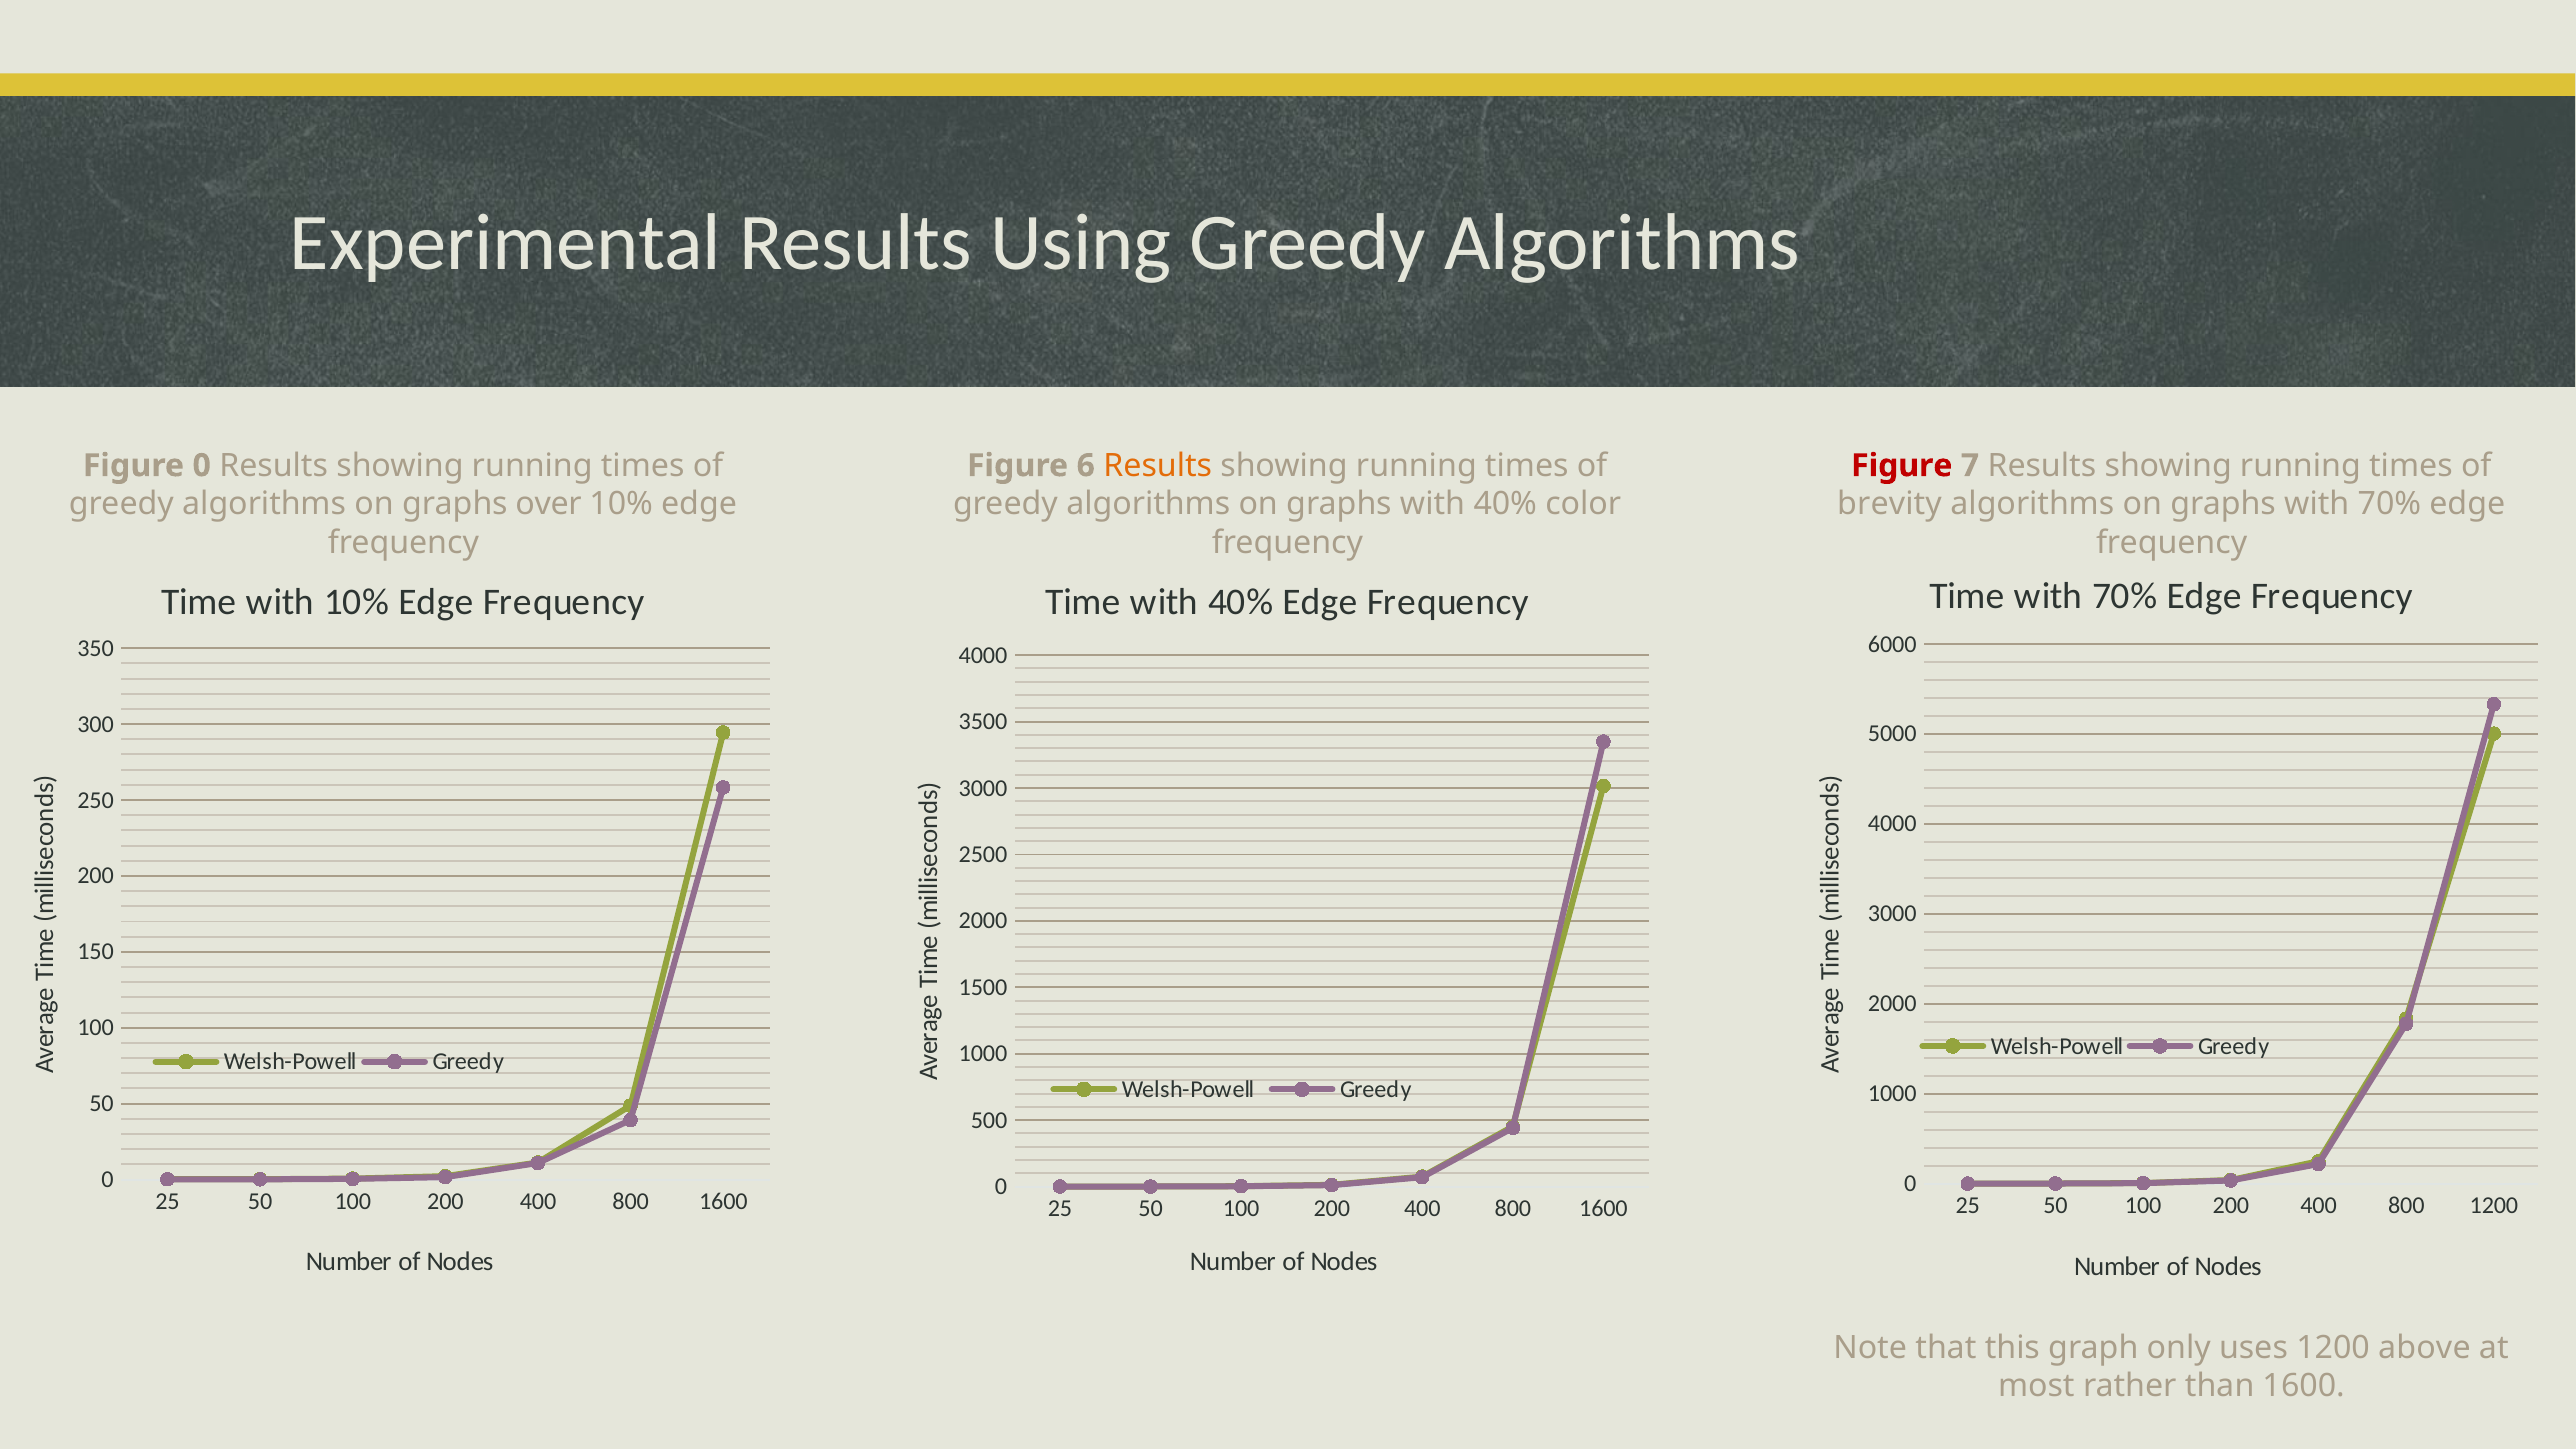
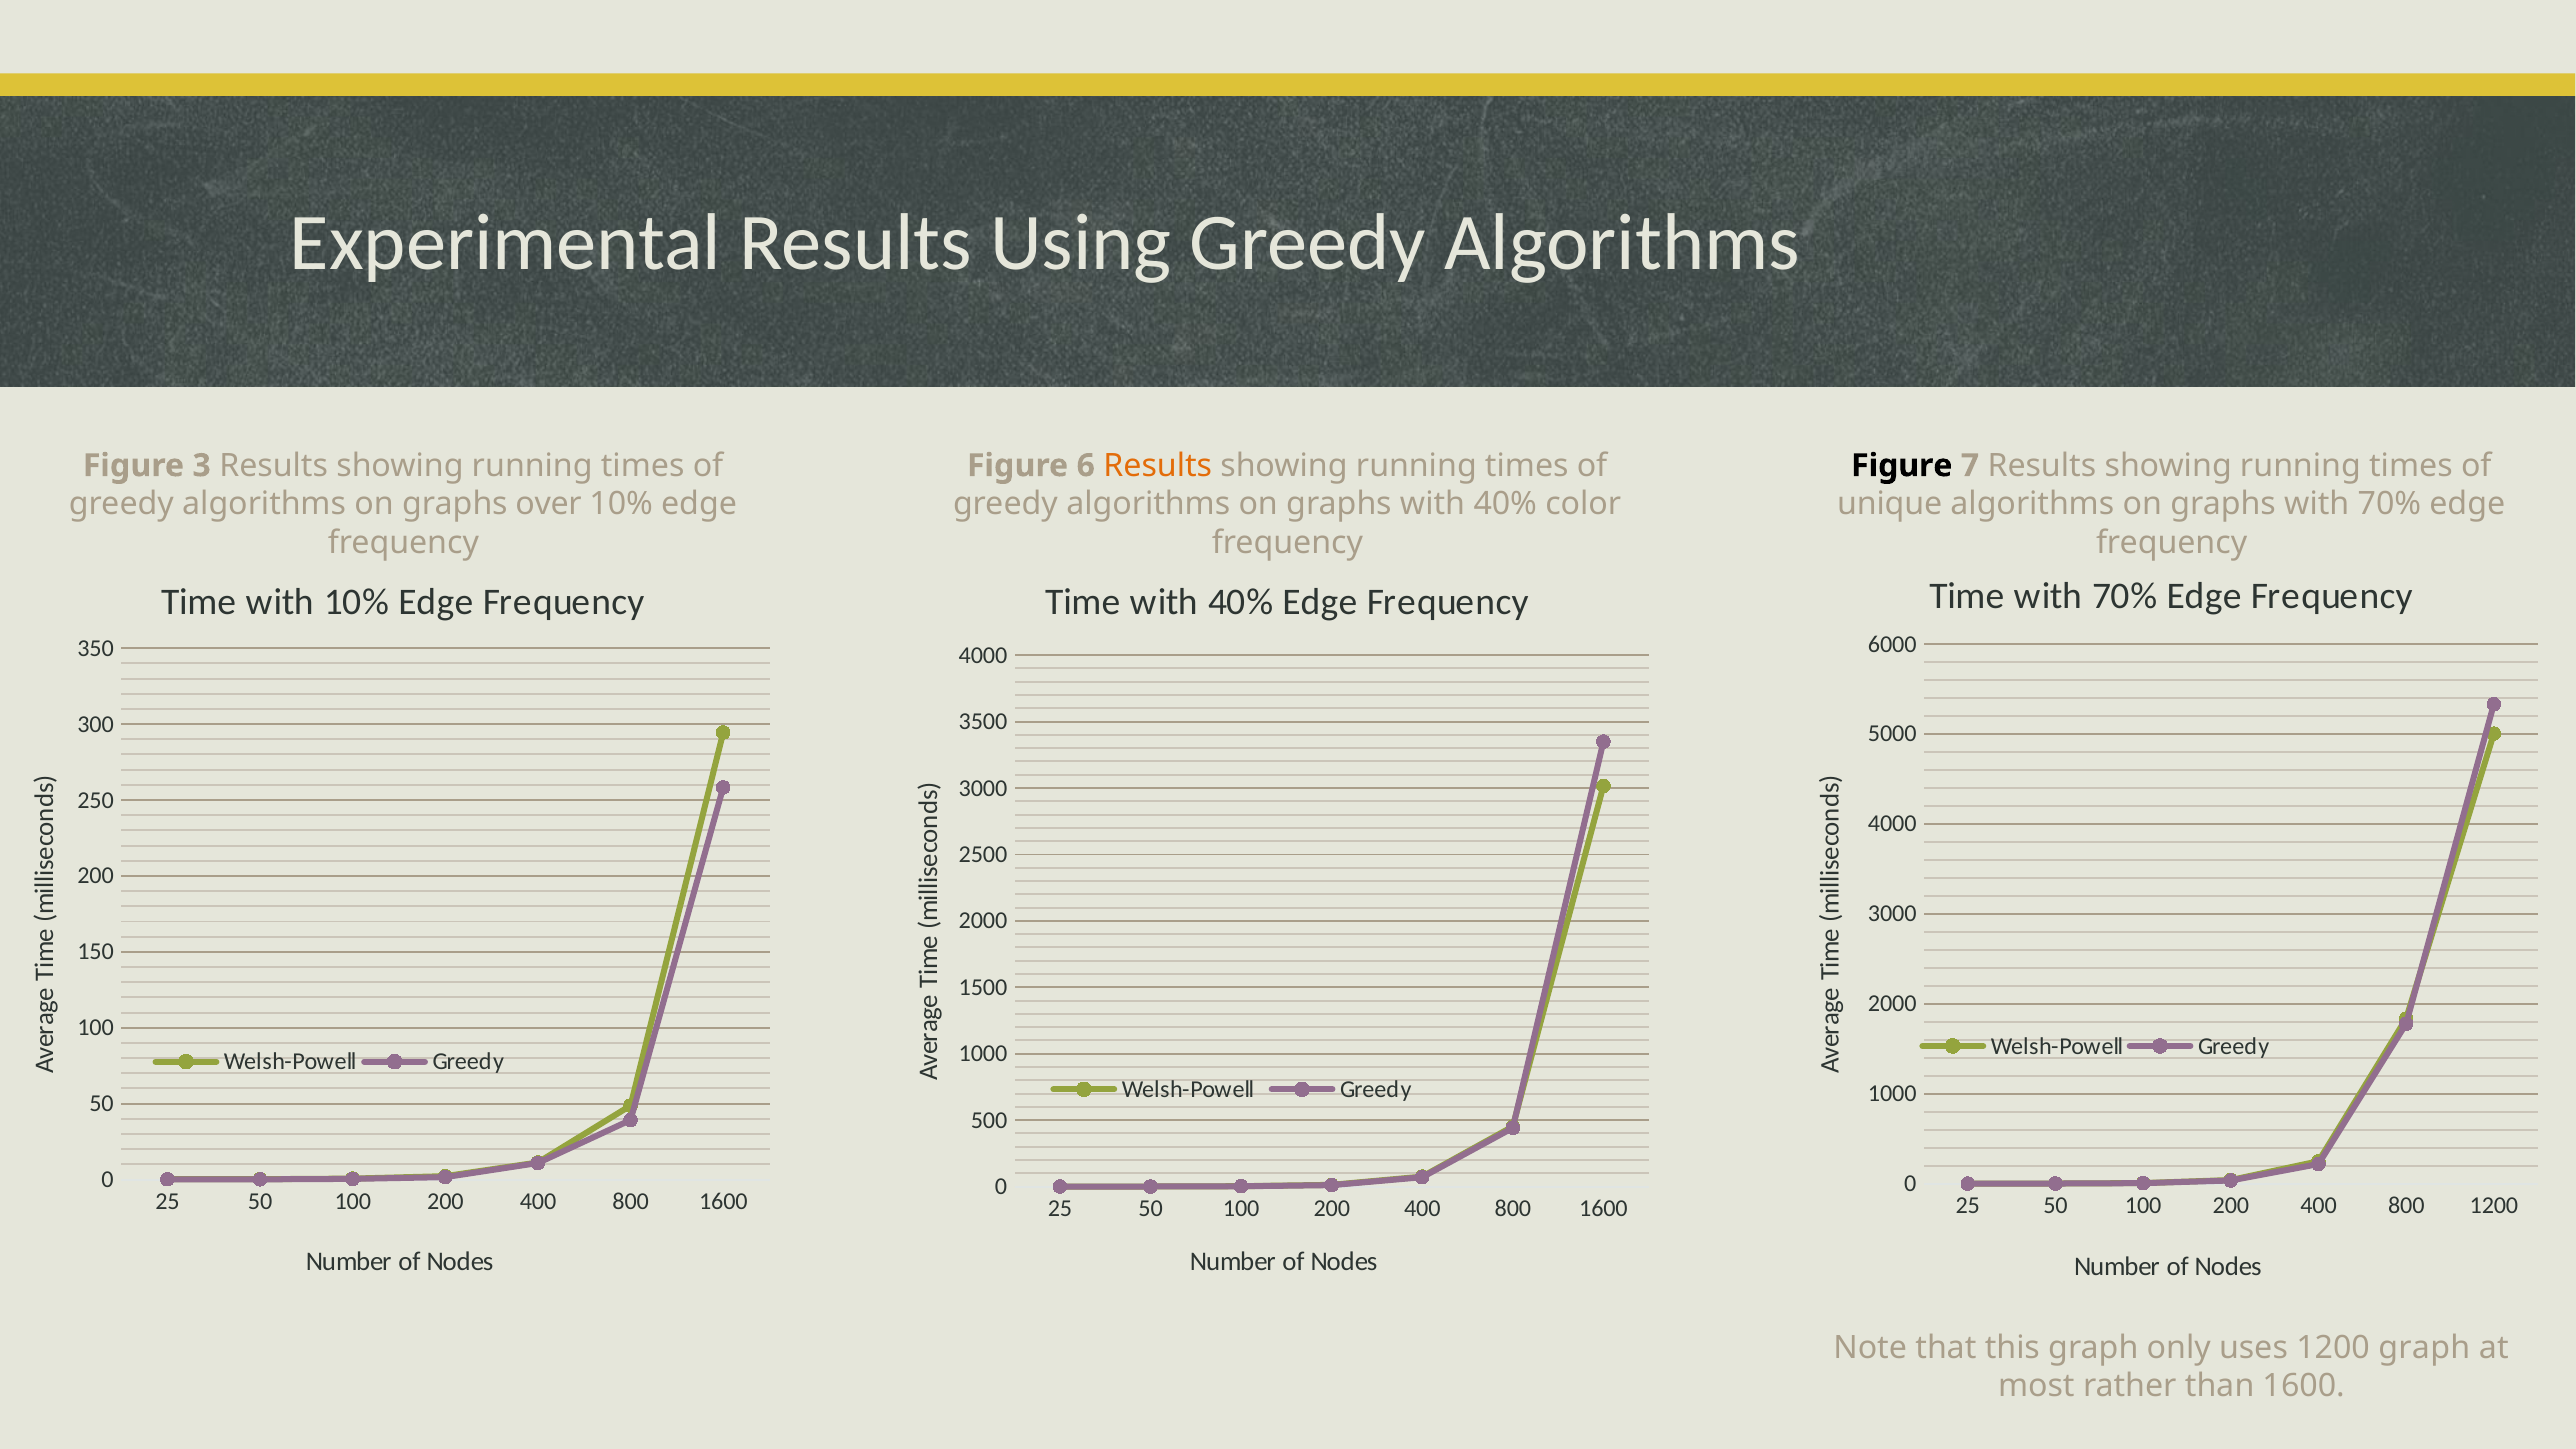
Figure 0: 0 -> 3
Figure at (1902, 466) colour: red -> black
brevity: brevity -> unique
1200 above: above -> graph
